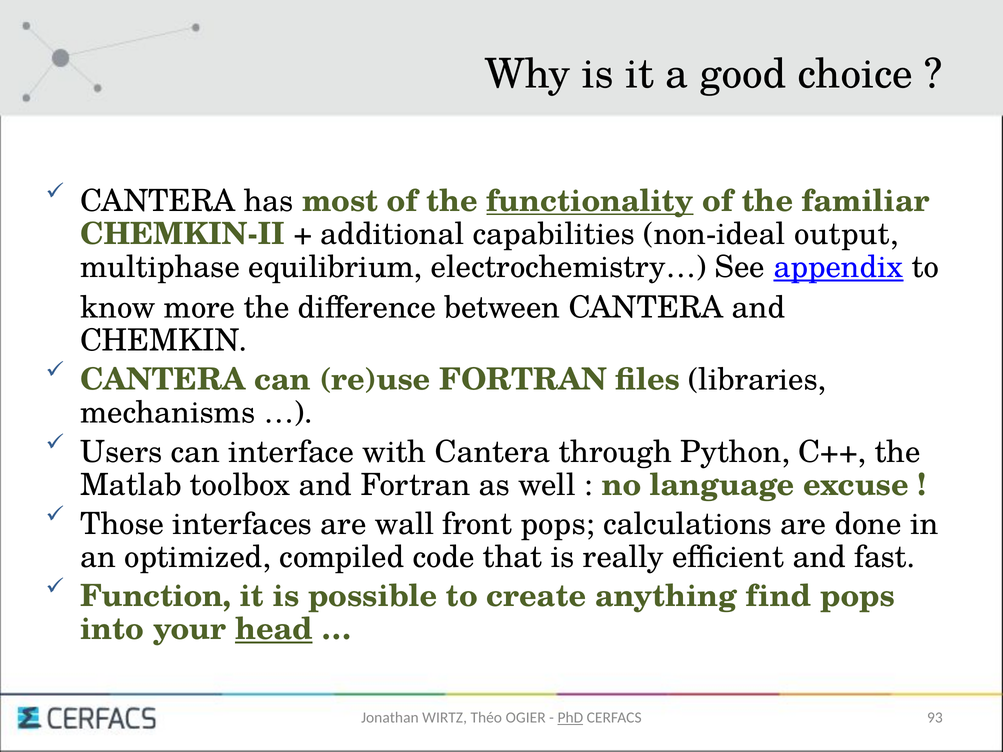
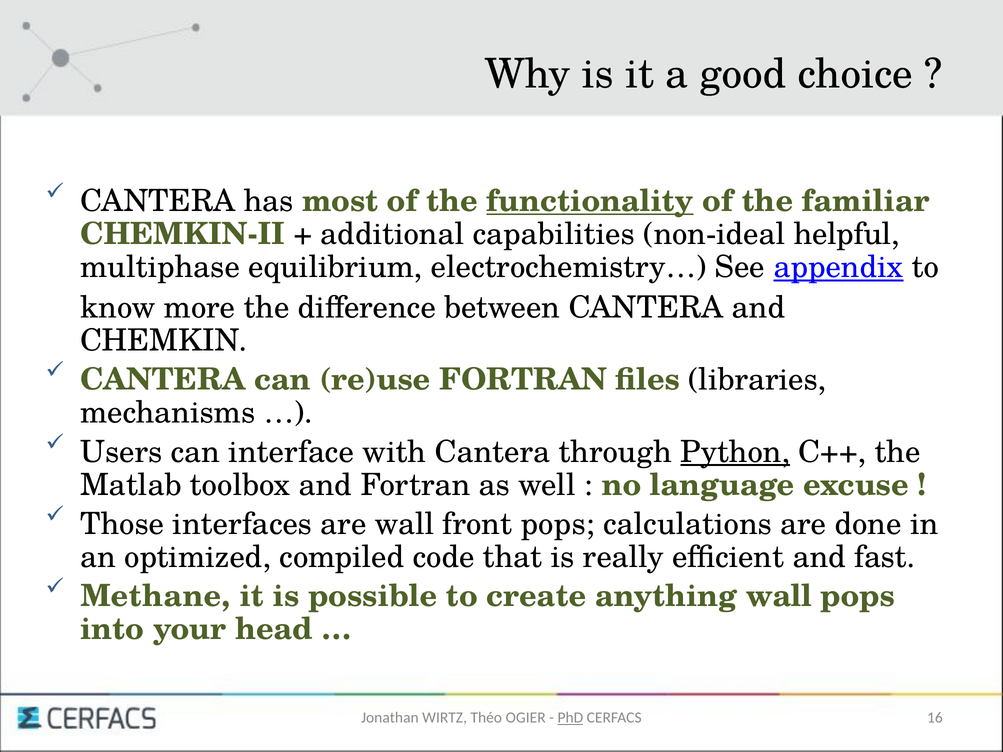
output: output -> helpful
Python underline: none -> present
Function: Function -> Methane
anything find: find -> wall
head underline: present -> none
93: 93 -> 16
